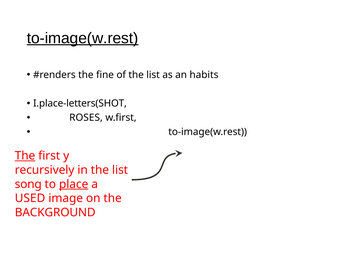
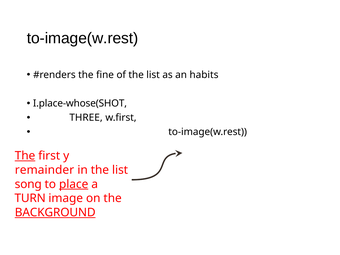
to-image(w.rest at (83, 38) underline: present -> none
I.place-letters(SHOT: I.place-letters(SHOT -> I.place-whose(SHOT
ROSES: ROSES -> THREE
recursively: recursively -> remainder
USED: USED -> TURN
BACKGROUND underline: none -> present
